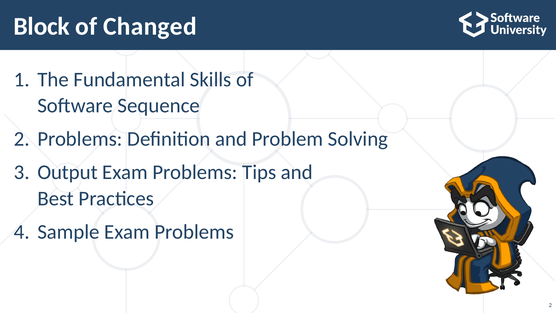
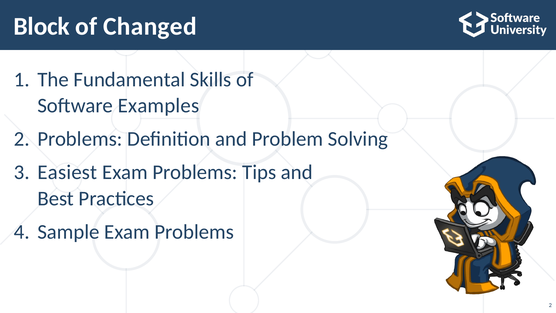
Sequence: Sequence -> Examples
Output: Output -> Easiest
